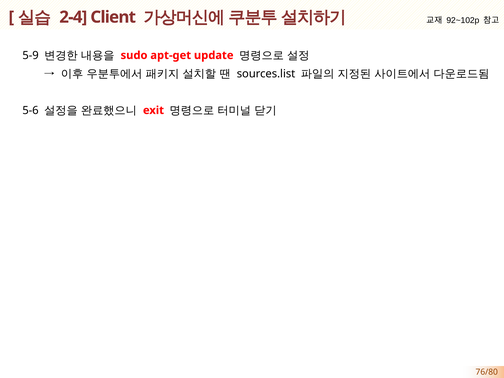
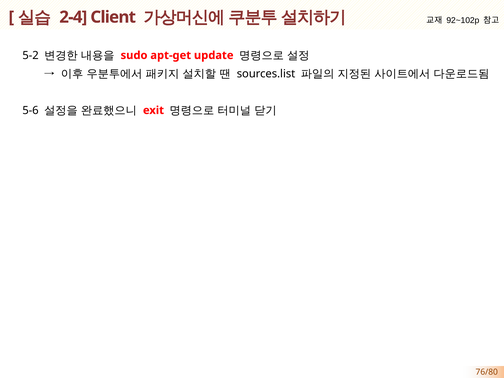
5-9: 5-9 -> 5-2
